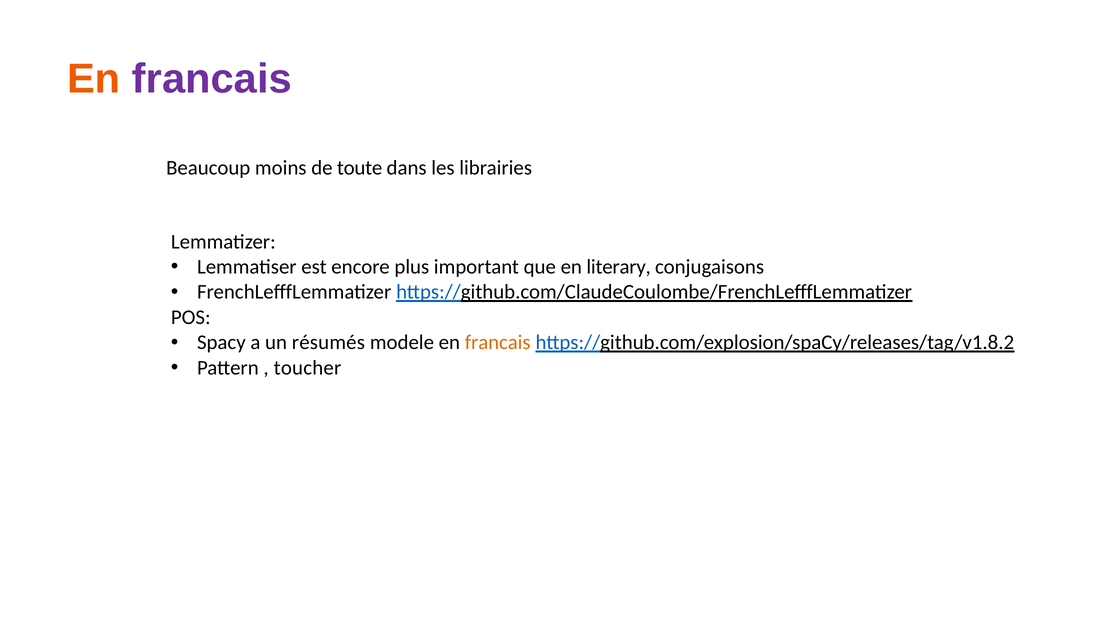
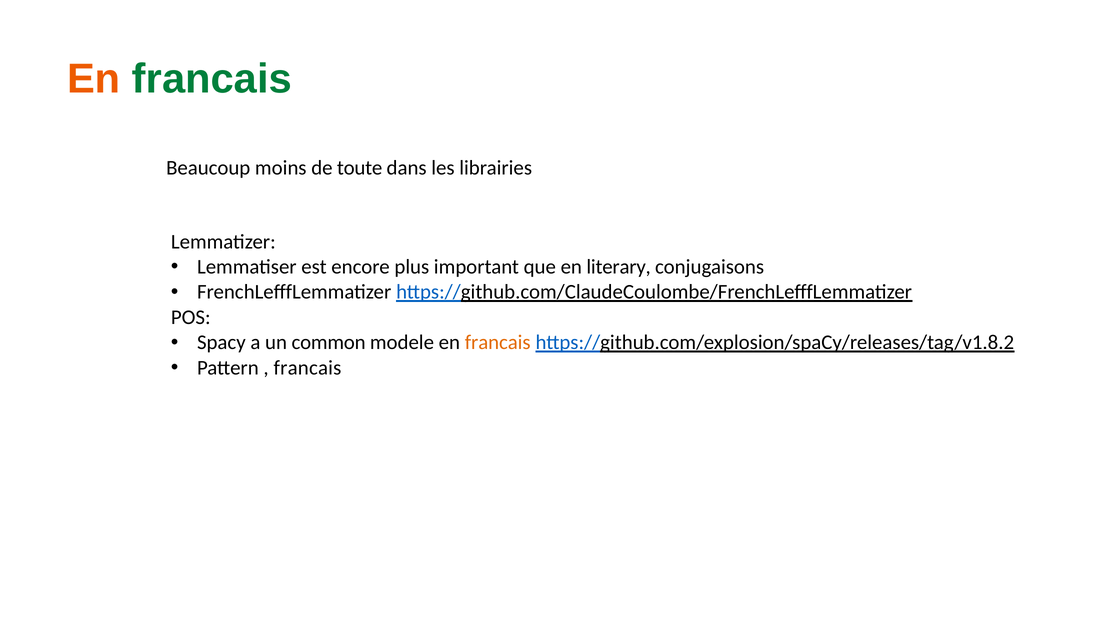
francais at (212, 79) colour: purple -> green
résumés: résumés -> common
toucher at (307, 368): toucher -> francais
